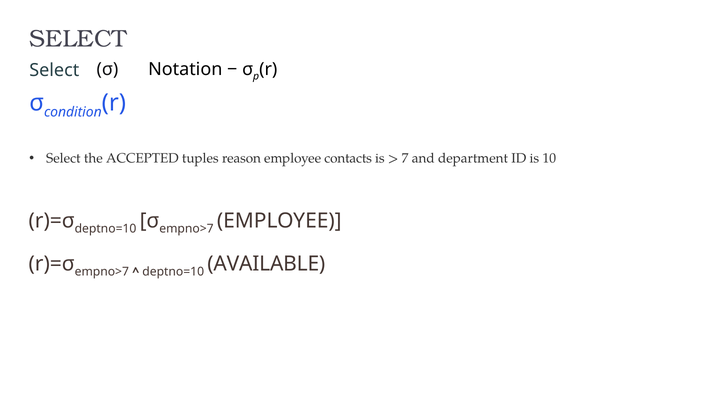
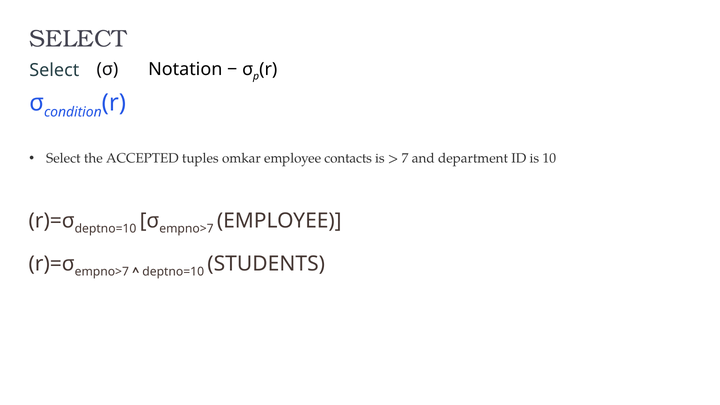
reason: reason -> omkar
AVAILABLE: AVAILABLE -> STUDENTS
